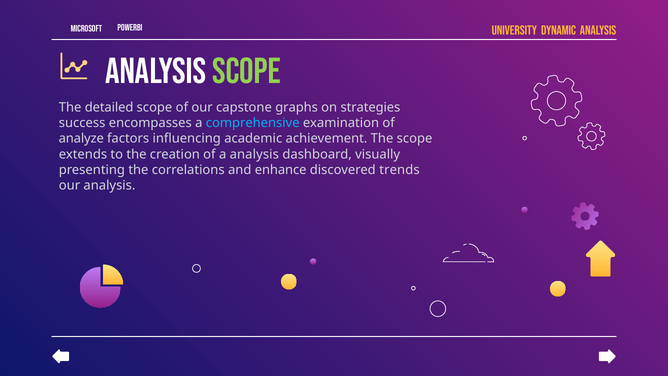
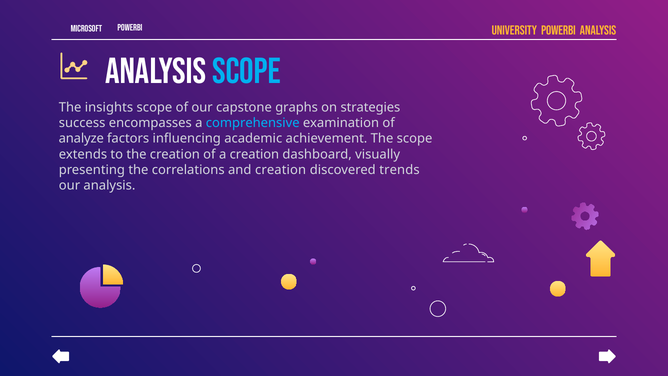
University dynamic: dynamic -> powerbi
scope at (247, 71) colour: light green -> light blue
detailed: detailed -> insights
a analysis: analysis -> creation
and enhance: enhance -> creation
